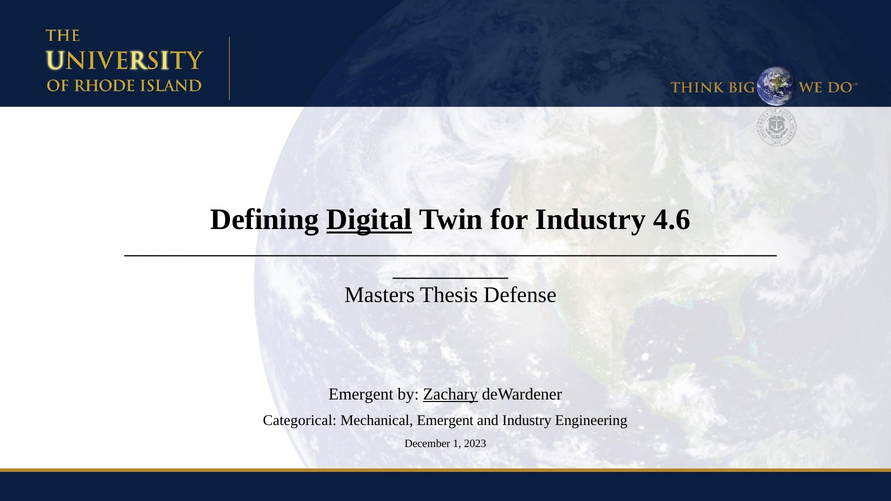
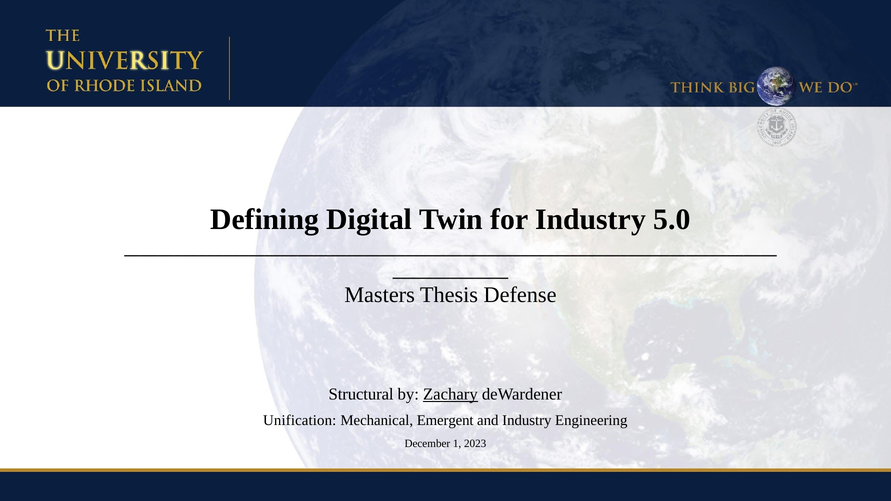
Digital underline: present -> none
4.6: 4.6 -> 5.0
Emergent at (361, 394): Emergent -> Structural
Categorical: Categorical -> Unification
